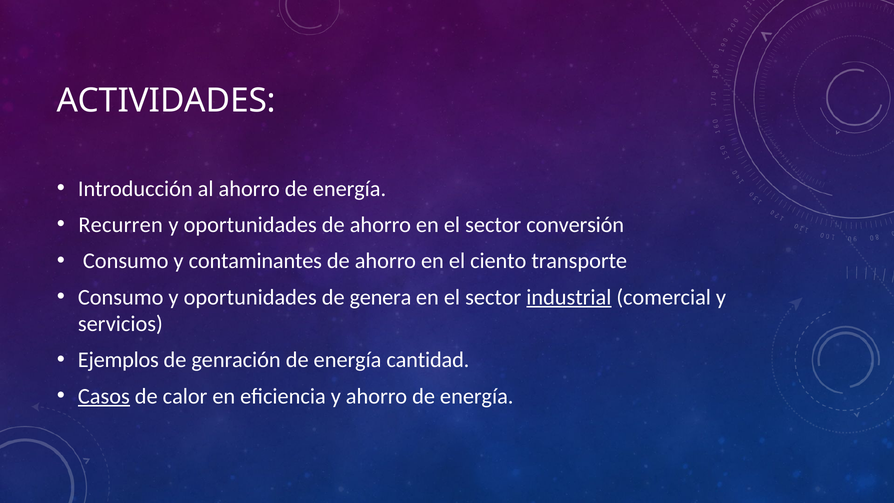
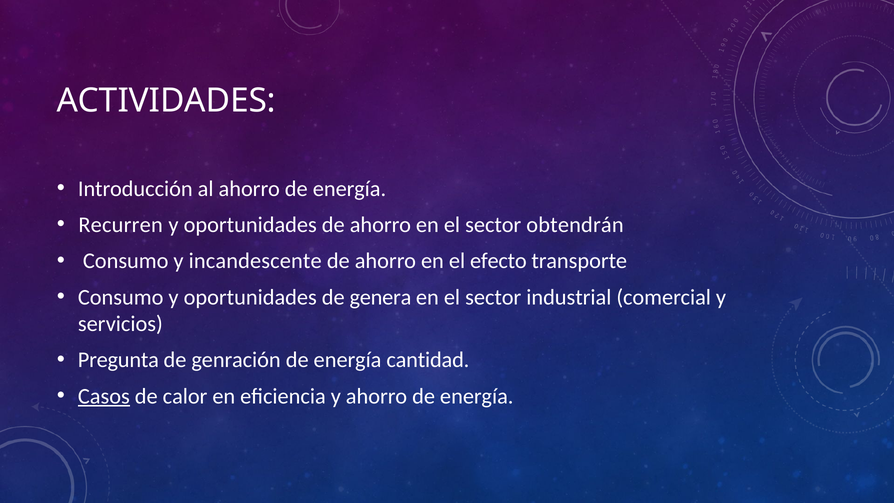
conversión: conversión -> obtendrán
contaminantes: contaminantes -> incandescente
ciento: ciento -> efecto
industrial underline: present -> none
Ejemplos: Ejemplos -> Pregunta
